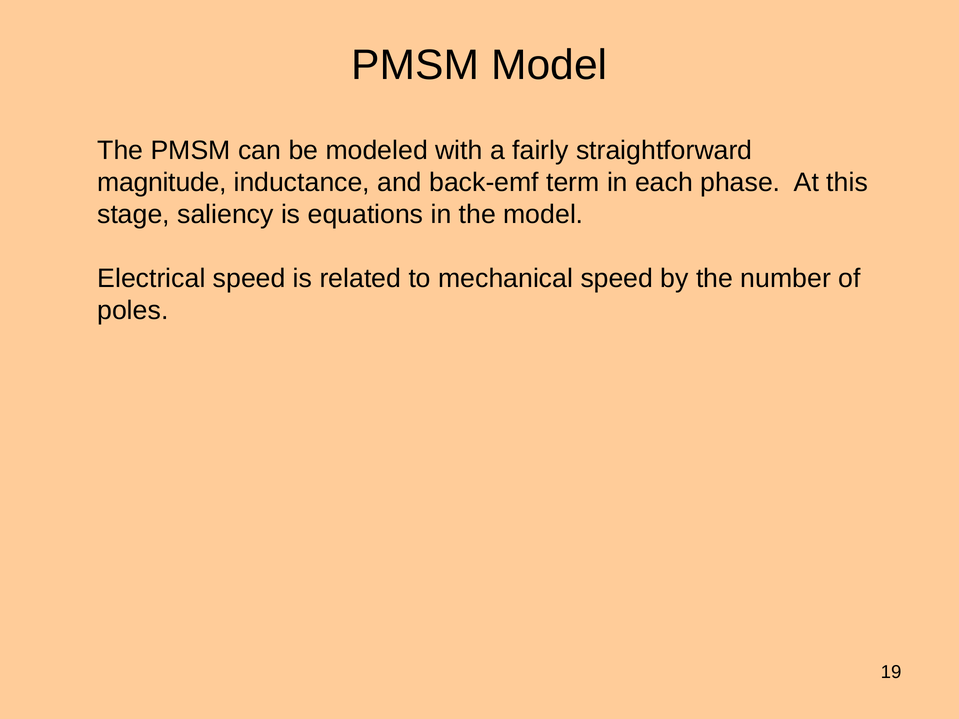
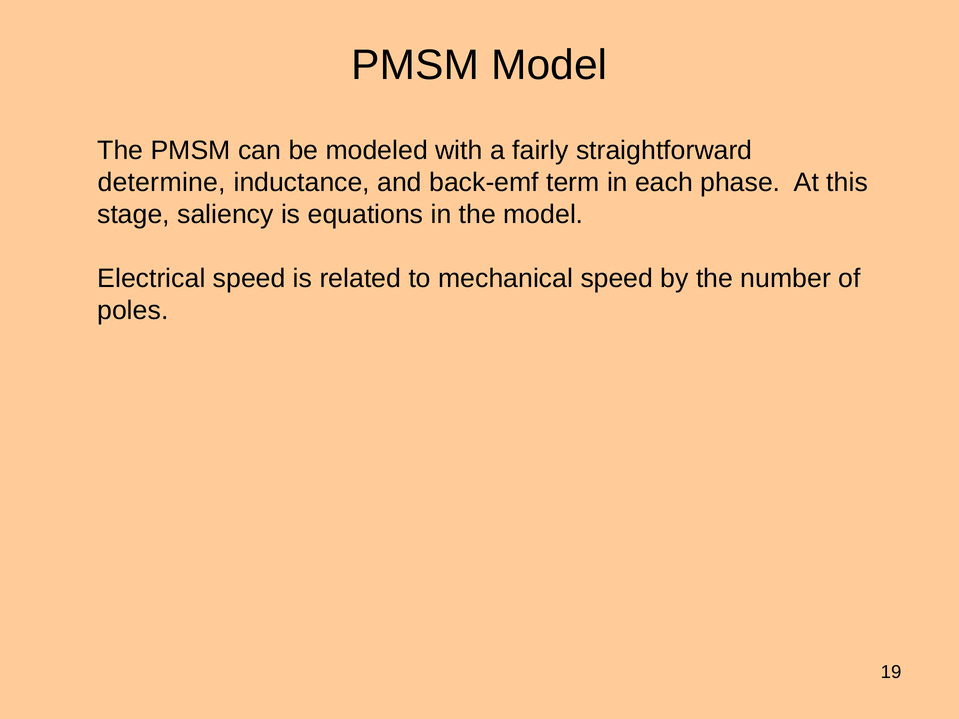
magnitude: magnitude -> determine
